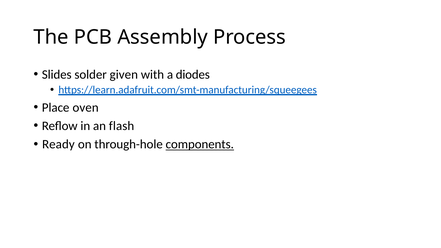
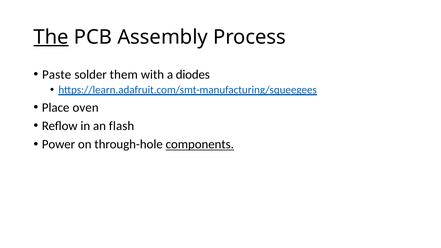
The underline: none -> present
Slides: Slides -> Paste
given: given -> them
Ready: Ready -> Power
